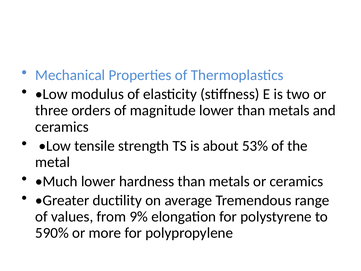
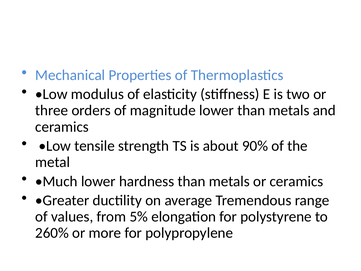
53%: 53% -> 90%
9%: 9% -> 5%
590%: 590% -> 260%
